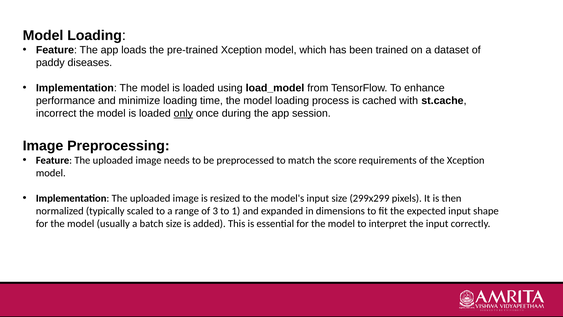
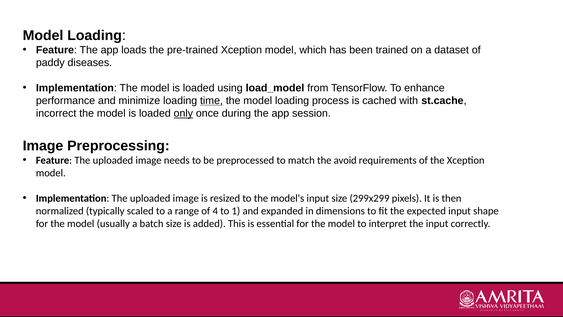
time underline: none -> present
score: score -> avoid
3: 3 -> 4
